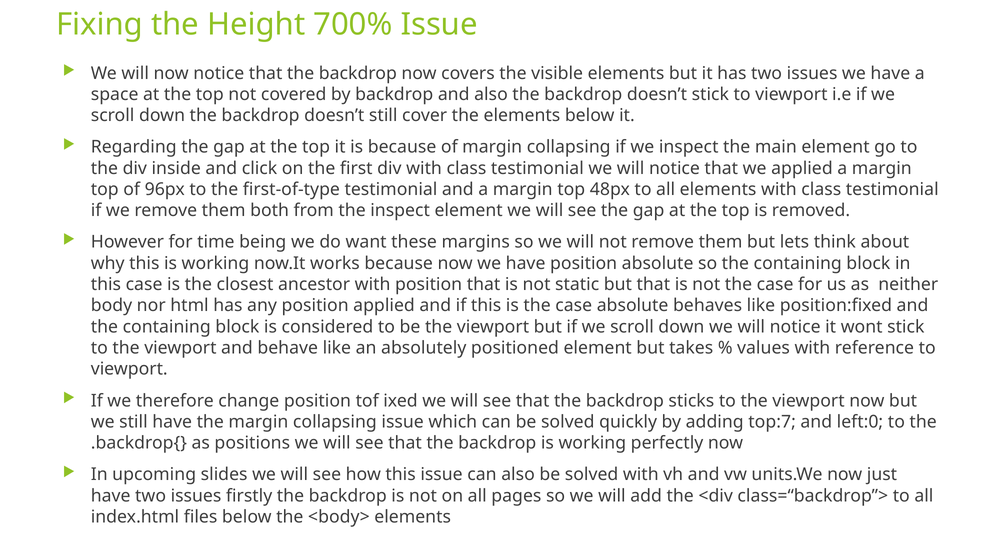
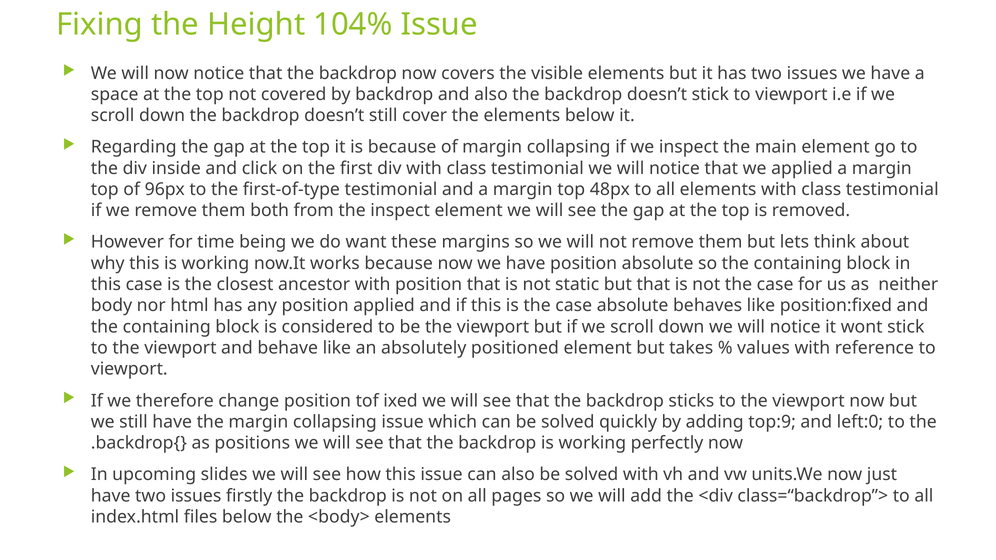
700%: 700% -> 104%
top:7: top:7 -> top:9
